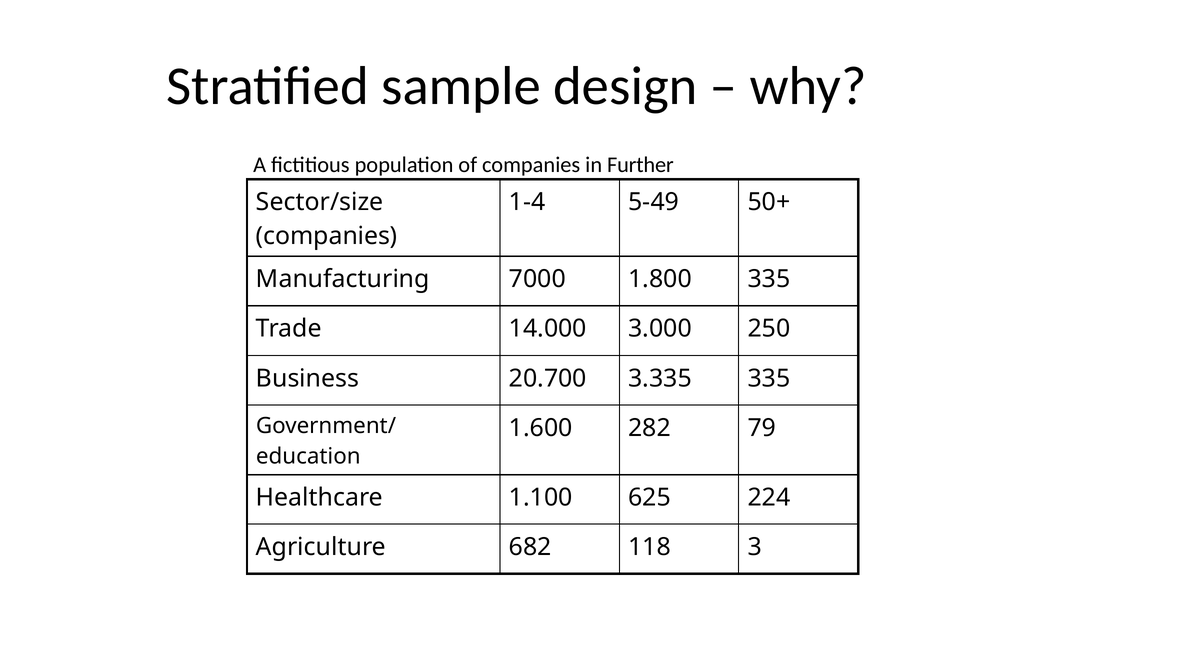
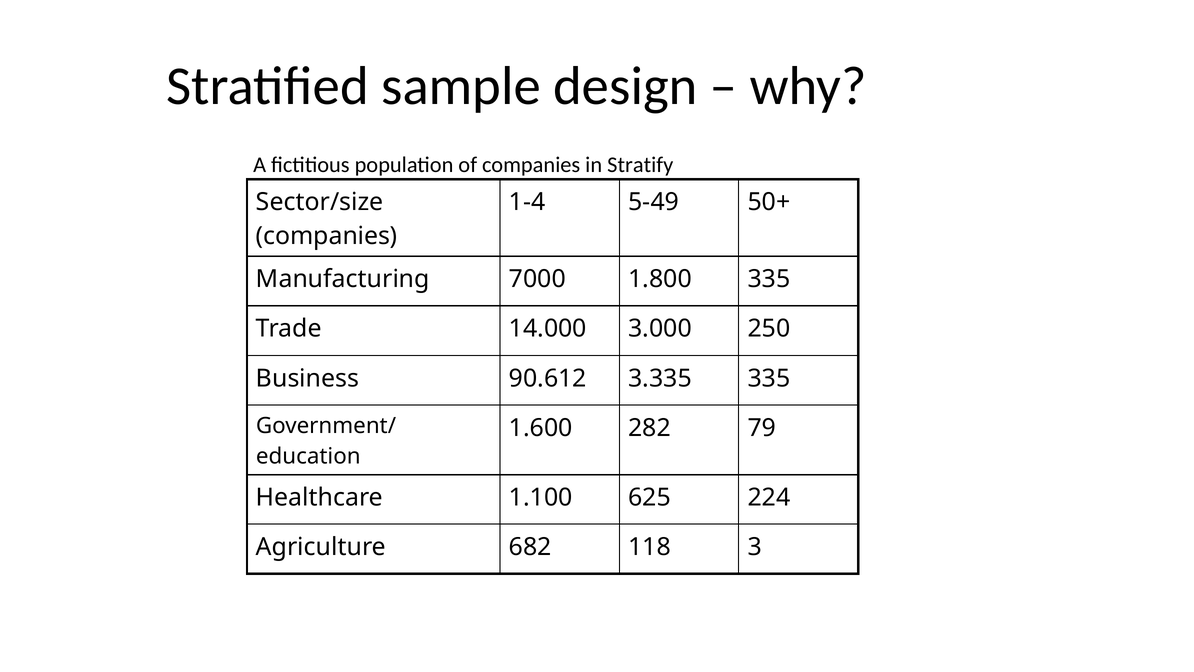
Further: Further -> Stratify
20.700: 20.700 -> 90.612
